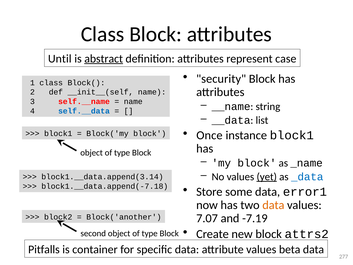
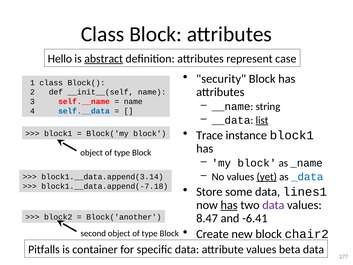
Until: Until -> Hello
list underline: none -> present
Once: Once -> Trace
error1: error1 -> lines1
has at (229, 205) underline: none -> present
data at (273, 205) colour: orange -> purple
7.07: 7.07 -> 8.47
-7.19: -7.19 -> -6.41
attrs2: attrs2 -> chair2
